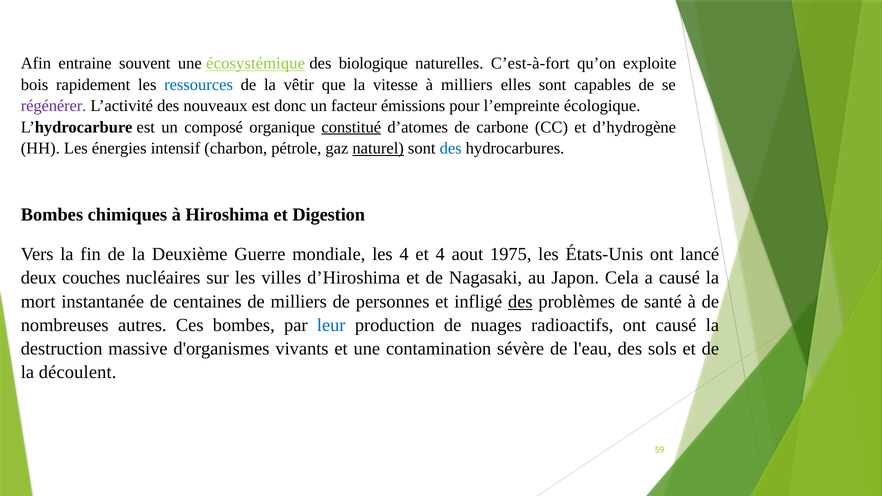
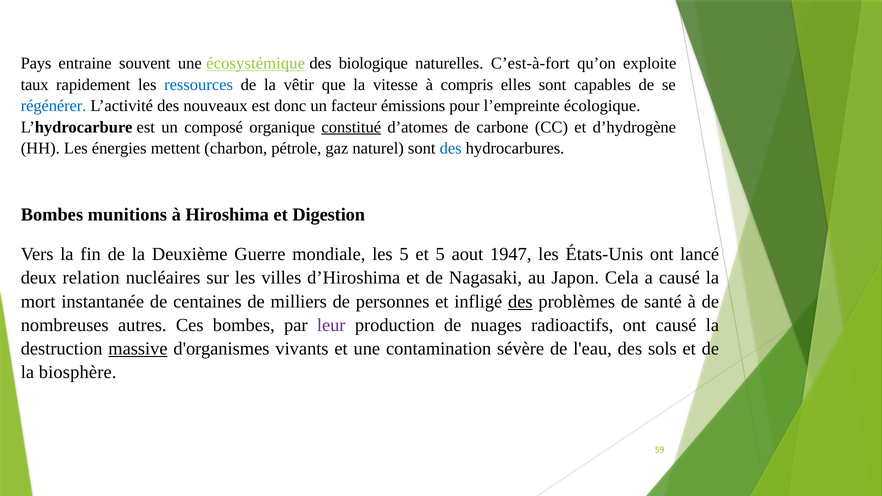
Afin: Afin -> Pays
bois: bois -> taux
à milliers: milliers -> compris
régénérer colour: purple -> blue
intensif: intensif -> mettent
naturel underline: present -> none
chimiques: chimiques -> munitions
les 4: 4 -> 5
et 4: 4 -> 5
1975: 1975 -> 1947
couches: couches -> relation
leur colour: blue -> purple
massive underline: none -> present
découlent: découlent -> biosphère
